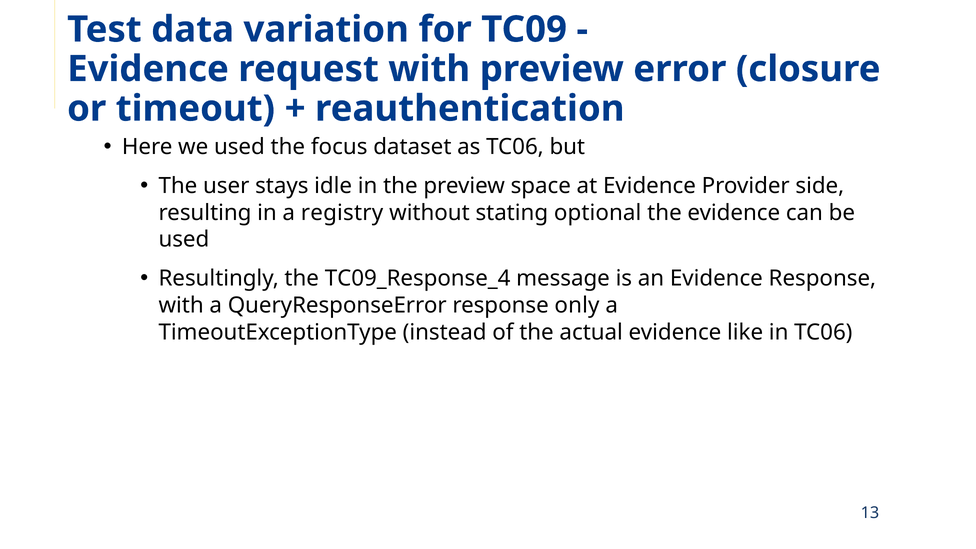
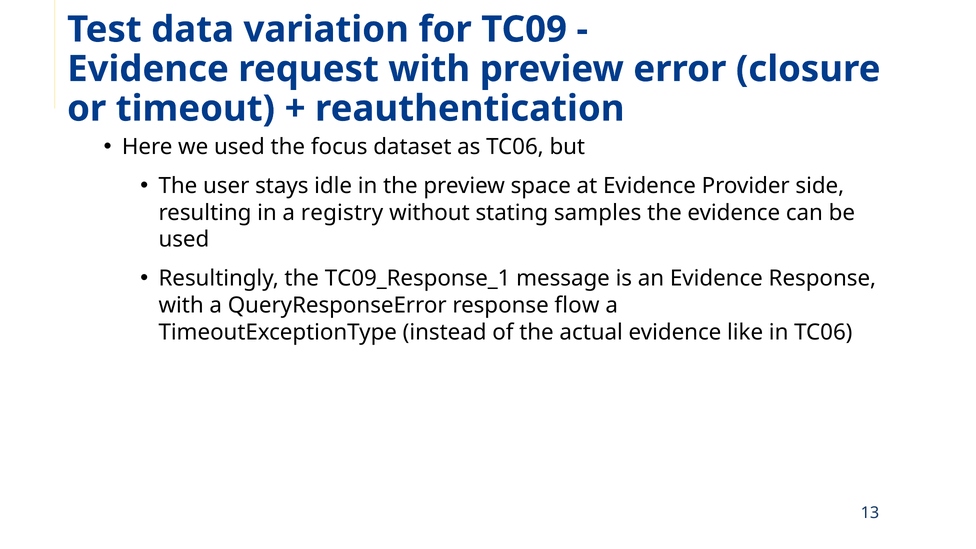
optional: optional -> samples
TC09_Response_4: TC09_Response_4 -> TC09_Response_1
only: only -> flow
